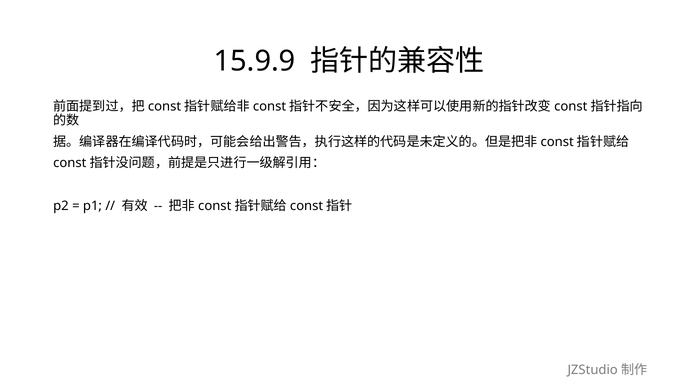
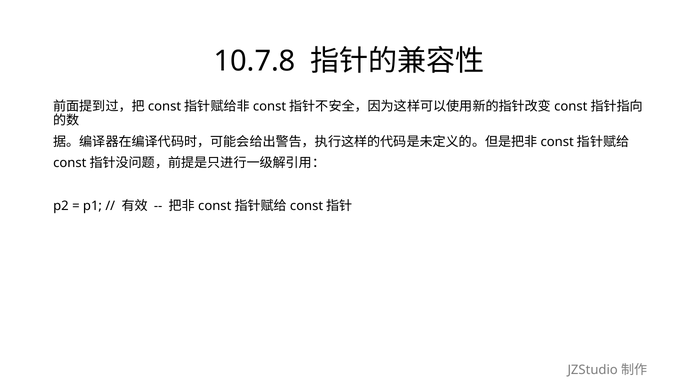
15.9.9: 15.9.9 -> 10.7.8
